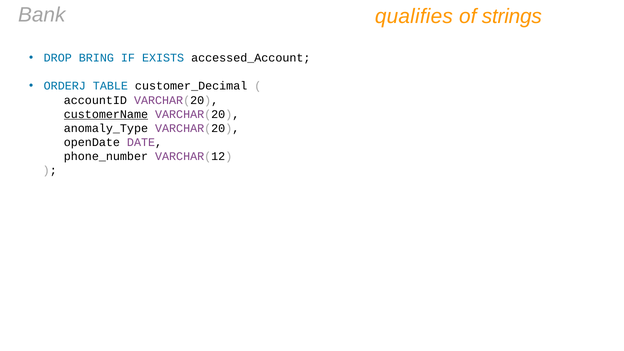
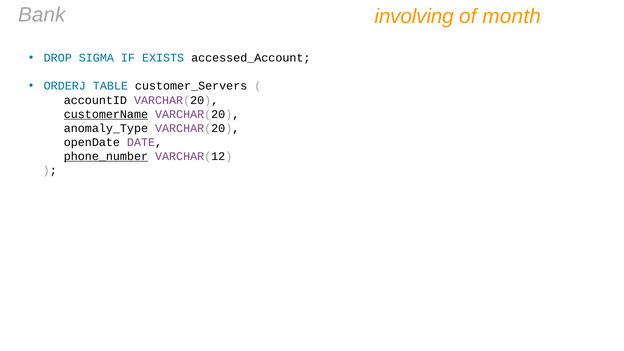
qualifies: qualifies -> involving
strings: strings -> month
BRING: BRING -> SIGMA
customer_Decimal: customer_Decimal -> customer_Servers
phone_number underline: none -> present
